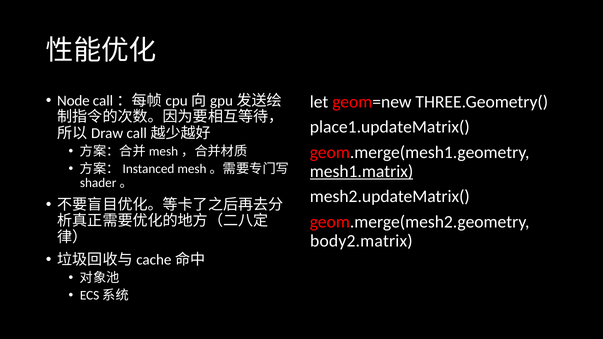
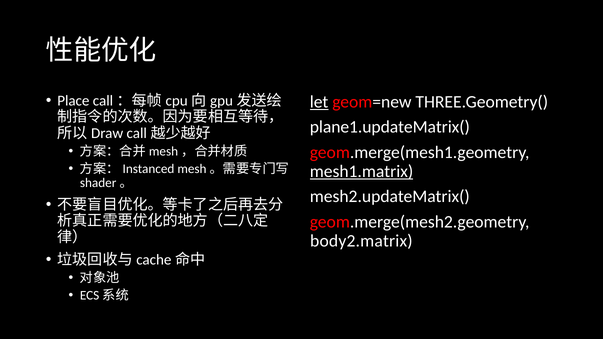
Node: Node -> Place
let underline: none -> present
place1.updateMatrix(: place1.updateMatrix( -> plane1.updateMatrix(
